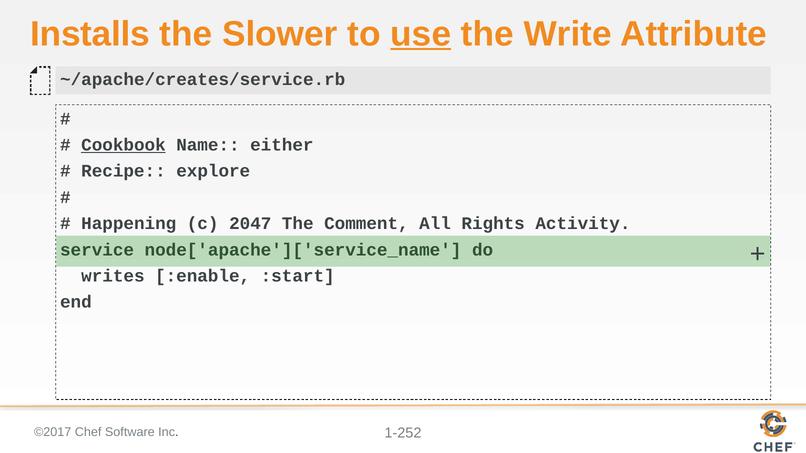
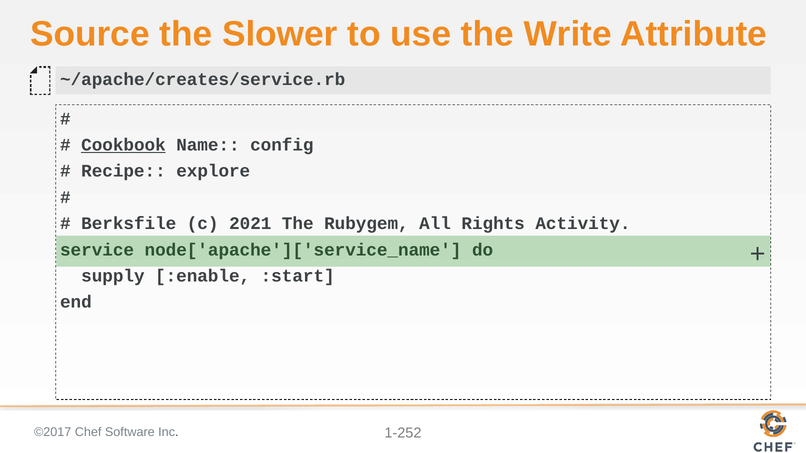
Installs: Installs -> Source
use underline: present -> none
either: either -> config
Happening: Happening -> Berksfile
2047: 2047 -> 2021
Comment: Comment -> Rubygem
writes: writes -> supply
